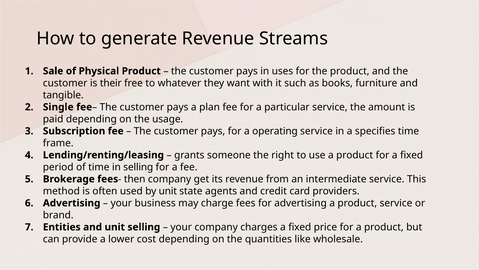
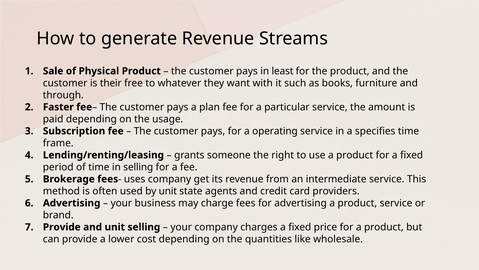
uses: uses -> least
tangible: tangible -> through
Single: Single -> Faster
then: then -> uses
Entities at (62, 227): Entities -> Provide
